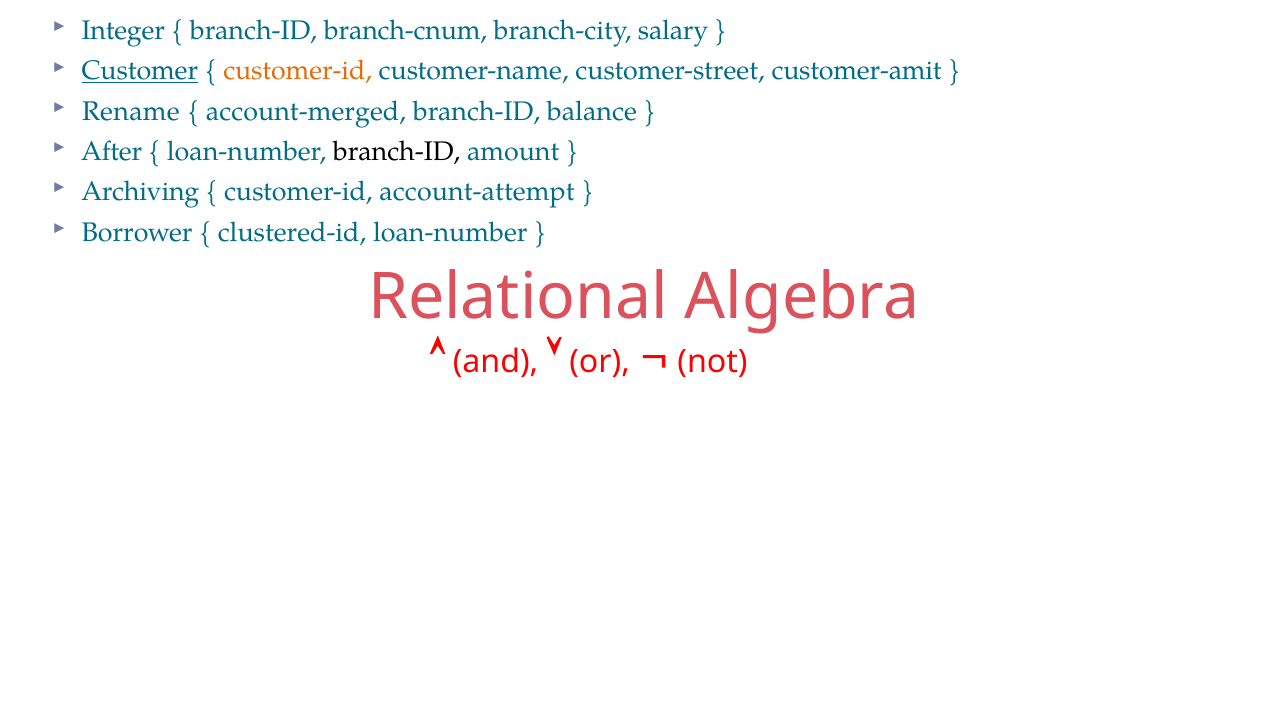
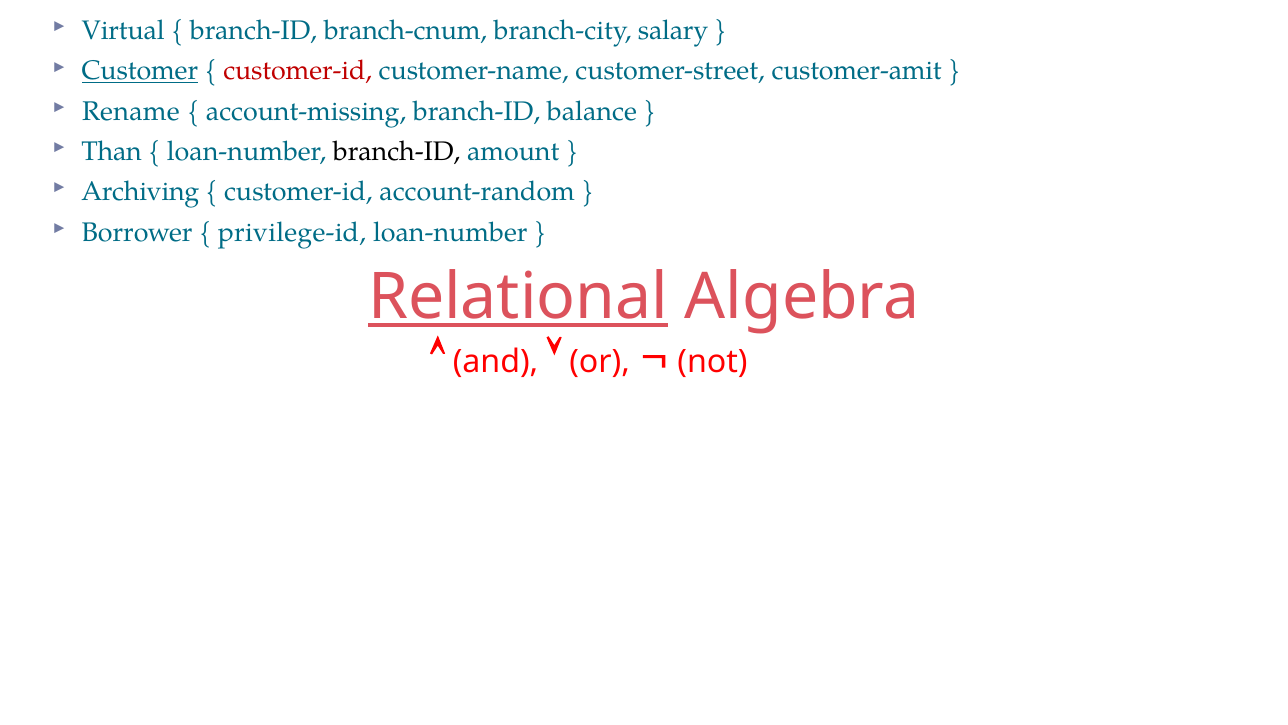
Integer: Integer -> Virtual
customer-id at (298, 71) colour: orange -> red
account-merged: account-merged -> account-missing
After: After -> Than
account-attempt: account-attempt -> account-random
clustered-id: clustered-id -> privilege-id
Relational underline: none -> present
